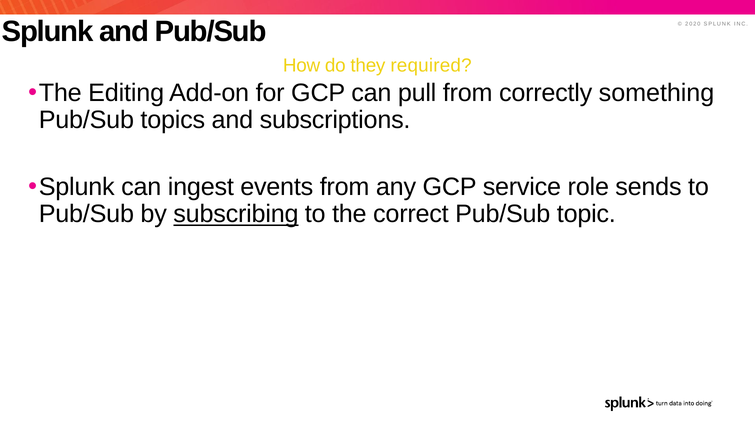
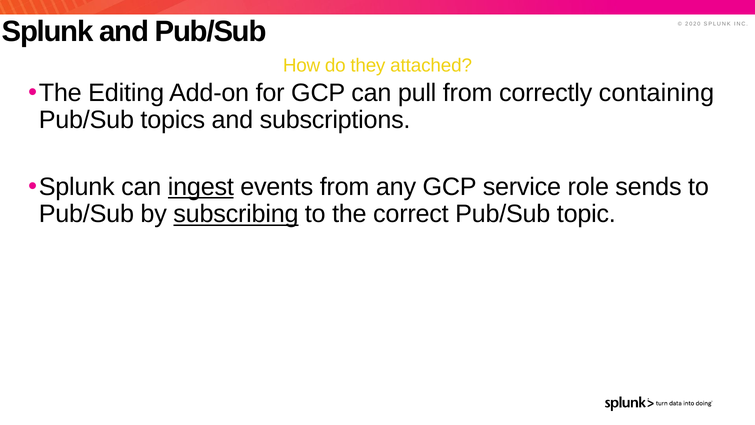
required: required -> attached
something: something -> containing
ingest underline: none -> present
